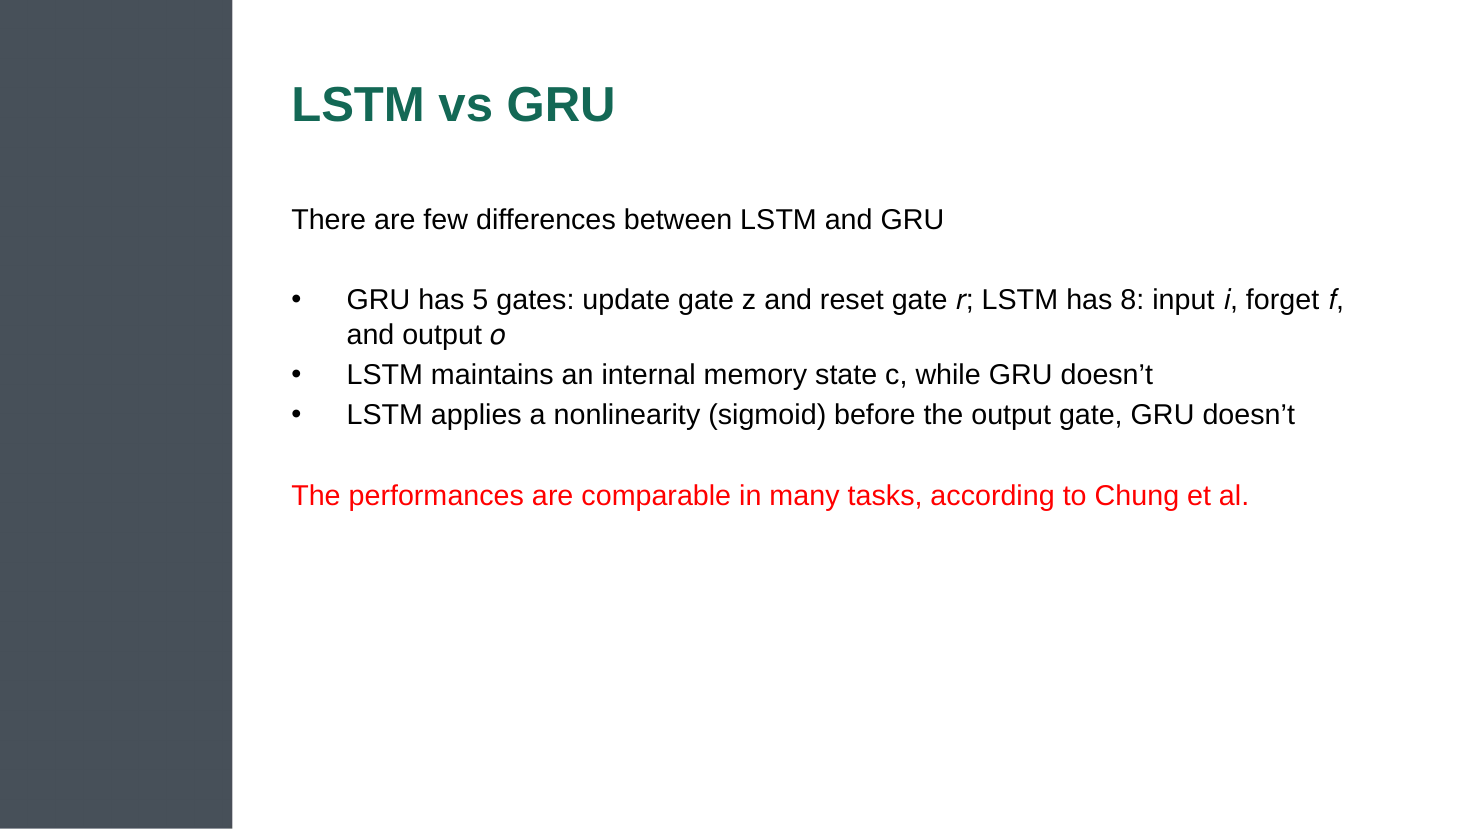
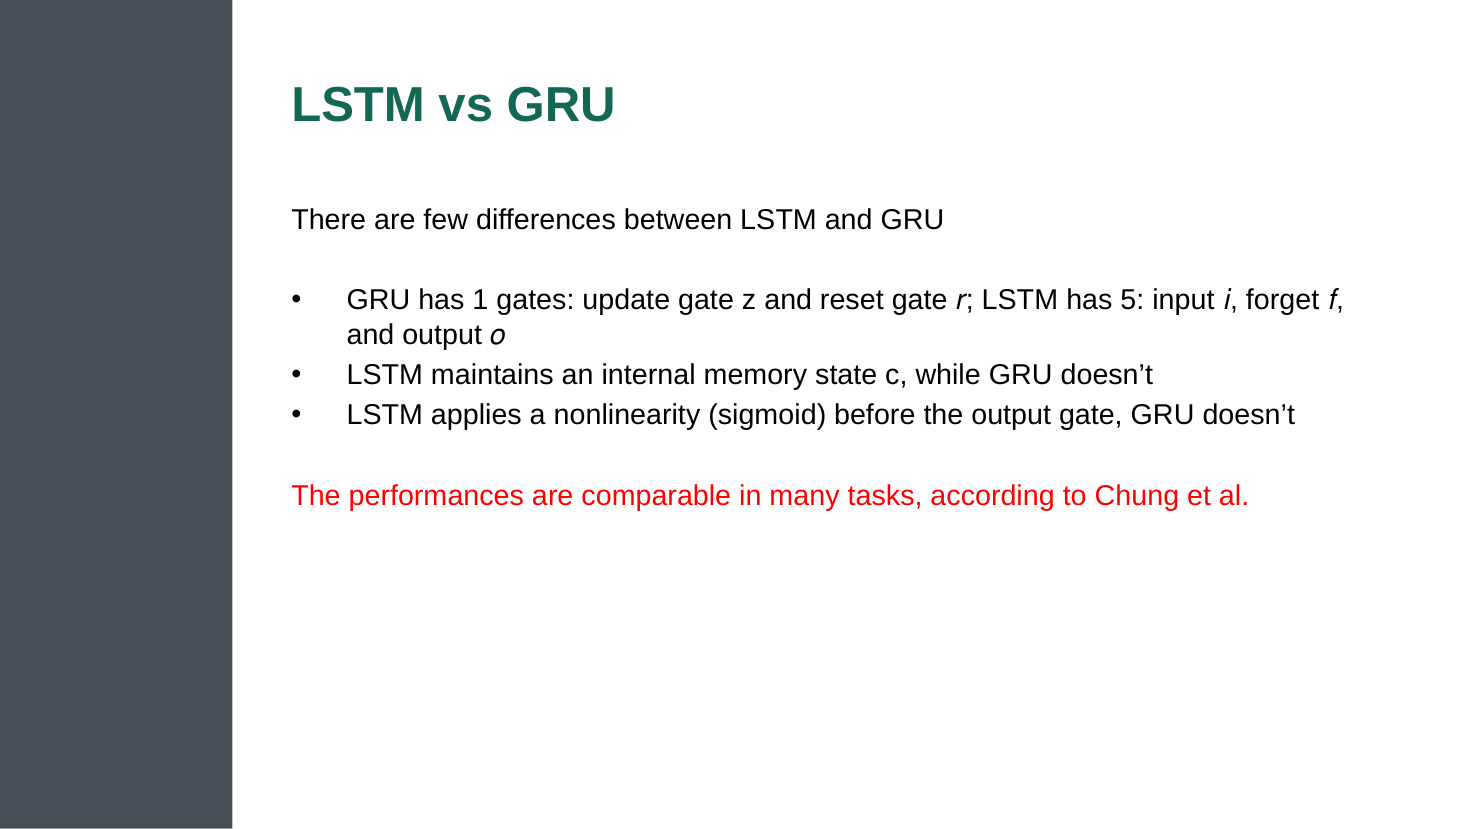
5: 5 -> 1
8: 8 -> 5
